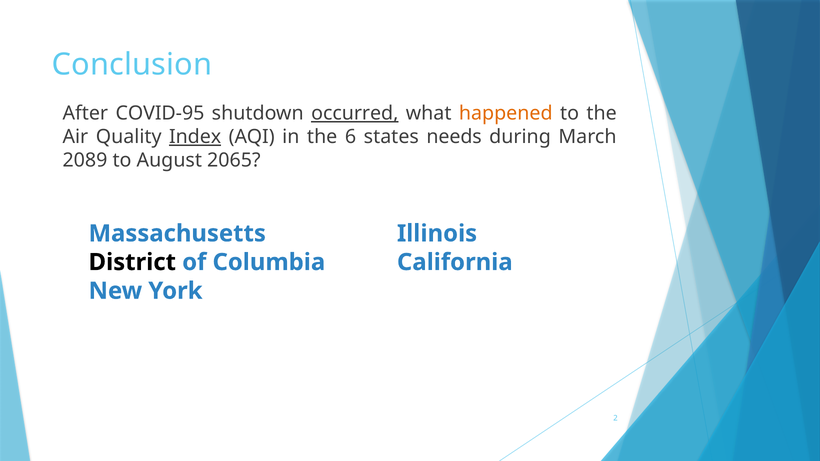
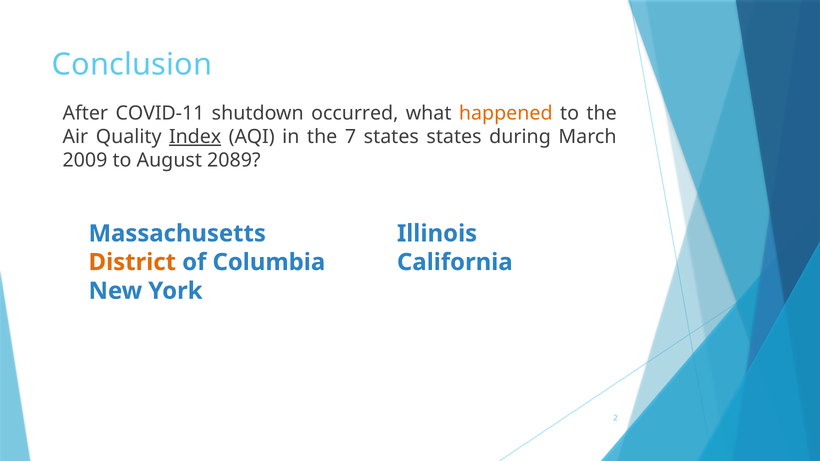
COVID-95: COVID-95 -> COVID-11
occurred underline: present -> none
6: 6 -> 7
states needs: needs -> states
2089: 2089 -> 2009
2065: 2065 -> 2089
District colour: black -> orange
